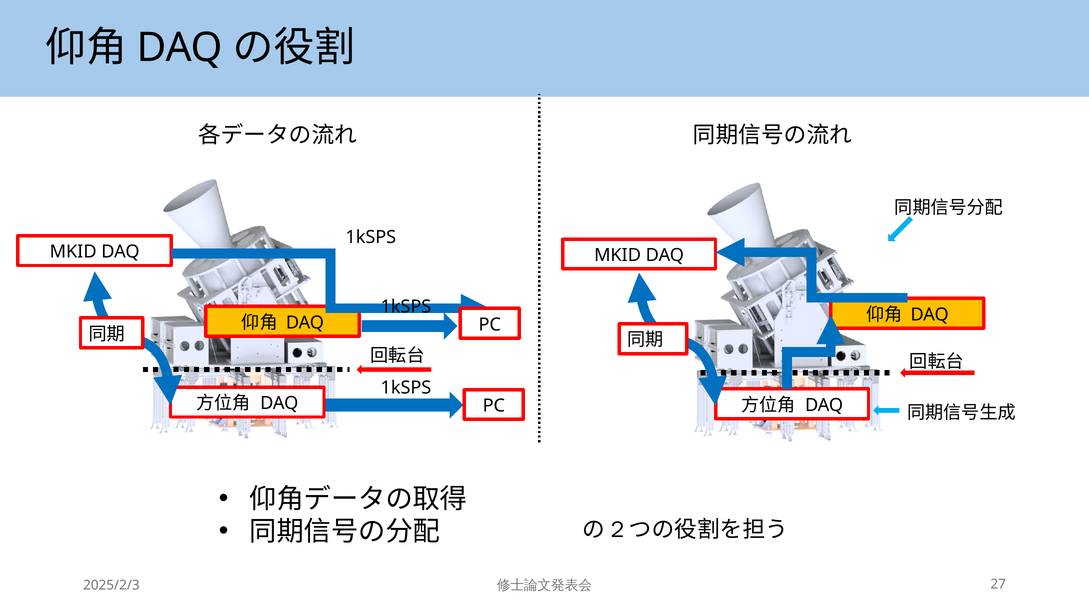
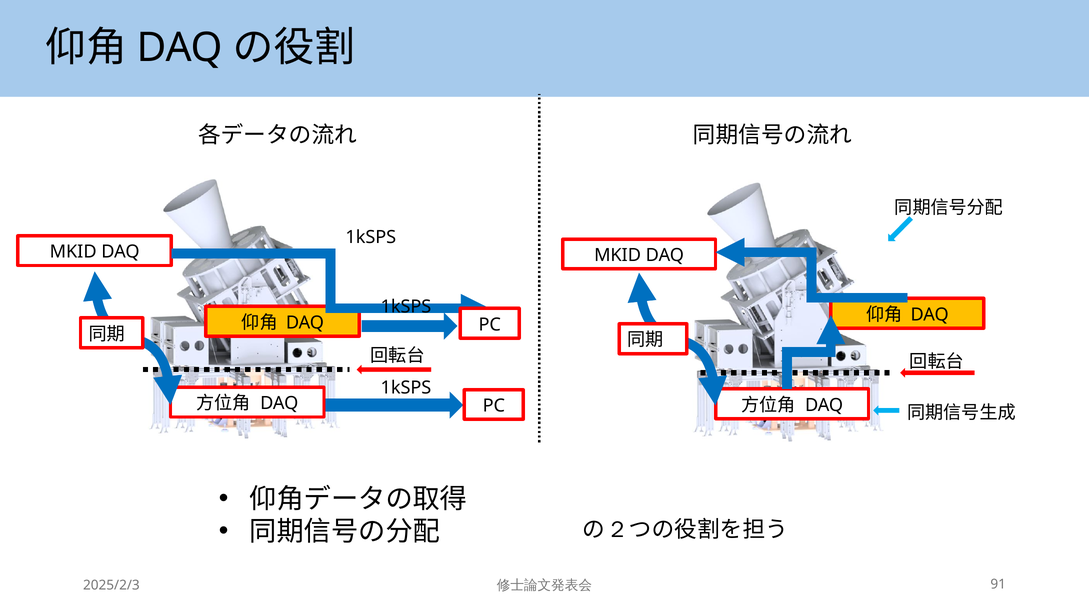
27: 27 -> 91
